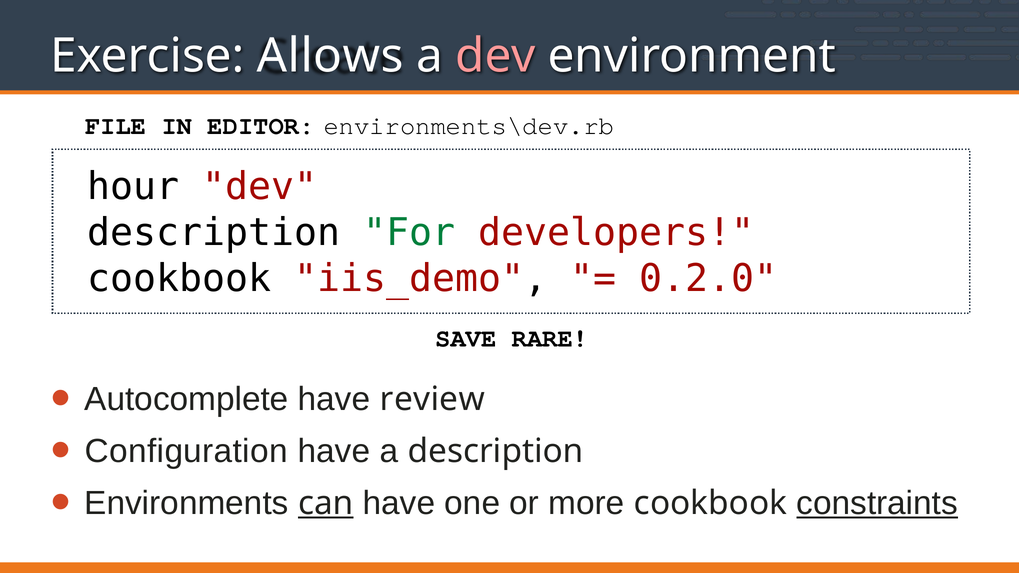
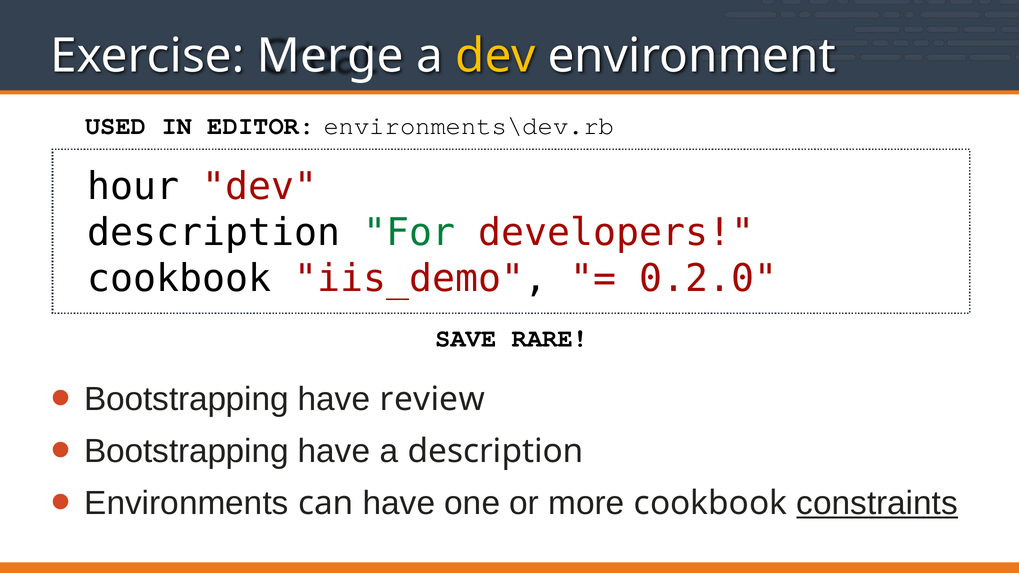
Allows: Allows -> Merge
dev at (495, 56) colour: pink -> yellow
FILE: FILE -> USED
Autocomplete at (186, 399): Autocomplete -> Bootstrapping
Configuration at (186, 451): Configuration -> Bootstrapping
can underline: present -> none
